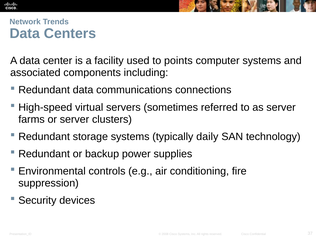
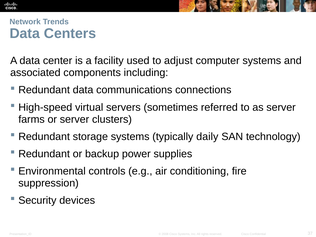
points: points -> adjust
